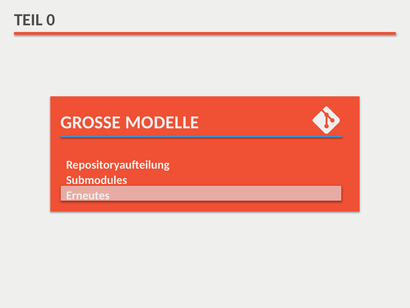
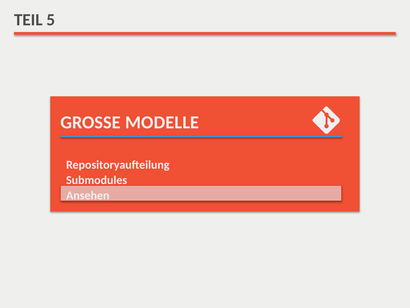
0: 0 -> 5
Erneutes: Erneutes -> Ansehen
